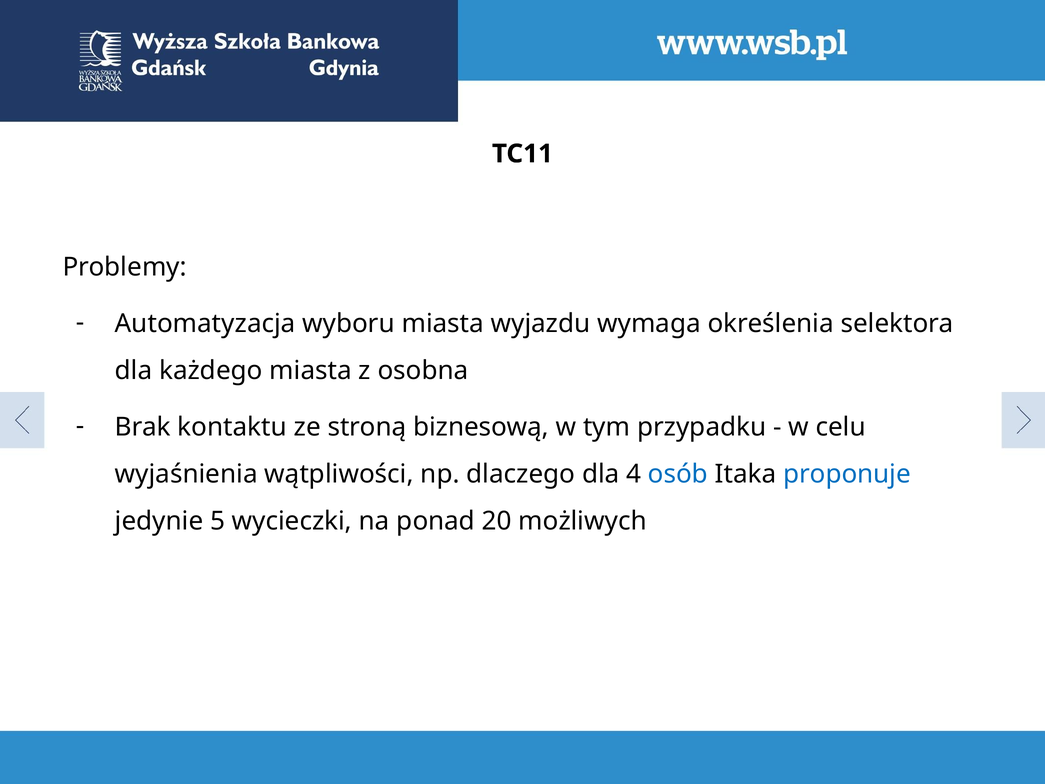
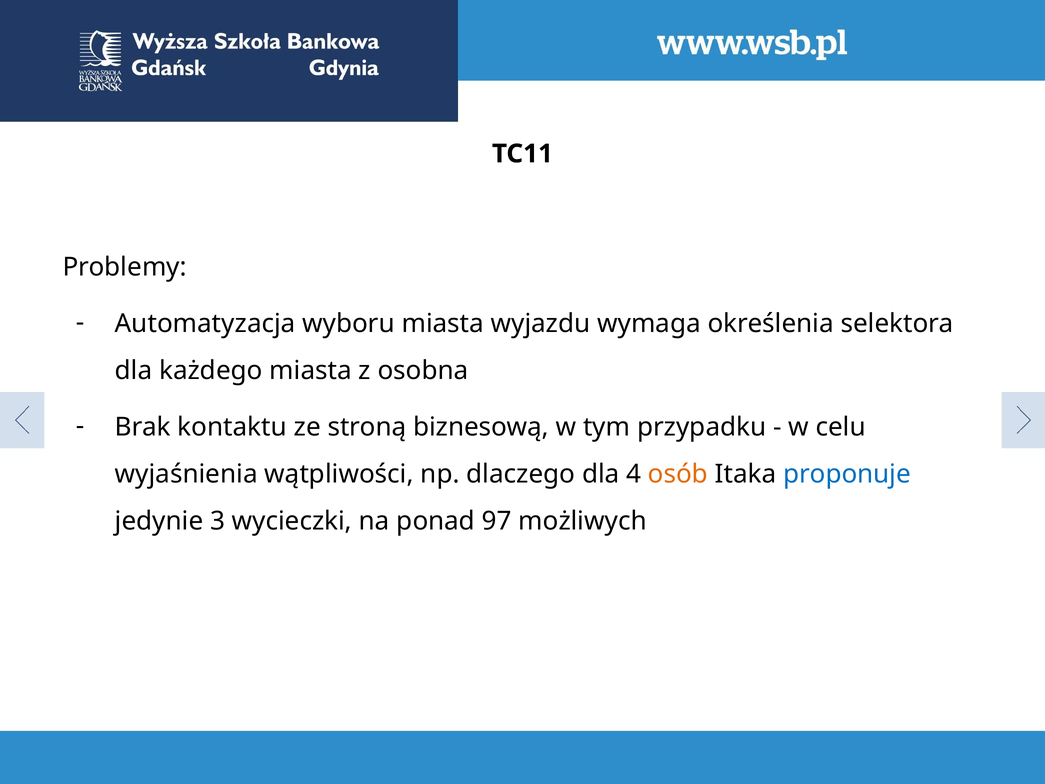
osób colour: blue -> orange
5: 5 -> 3
20: 20 -> 97
